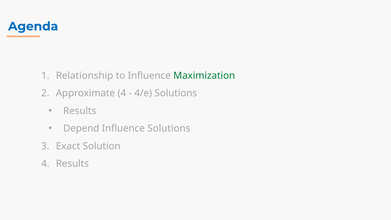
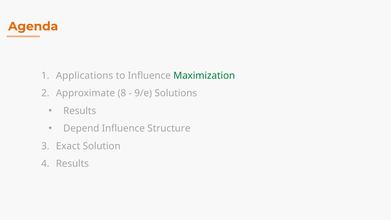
Agenda colour: blue -> orange
Relationship: Relationship -> Applications
Approximate 4: 4 -> 8
4/e: 4/e -> 9/e
Influence Solutions: Solutions -> Structure
